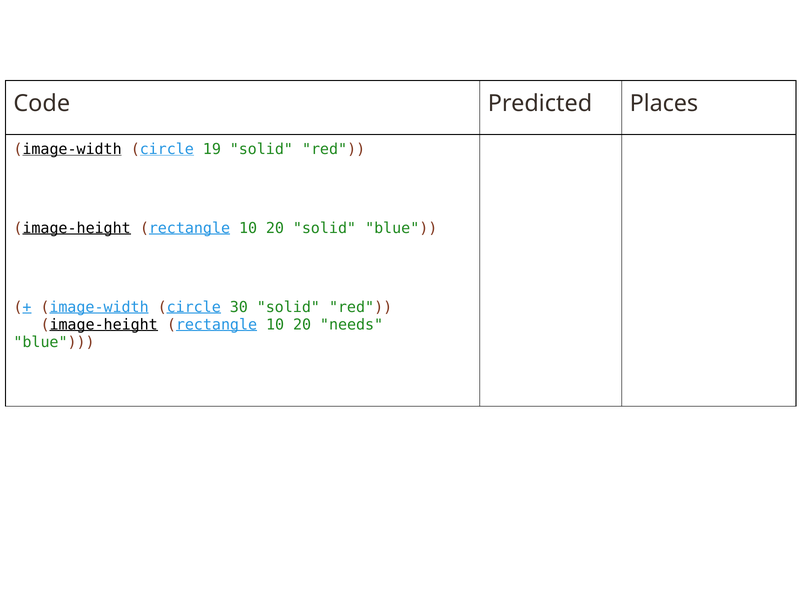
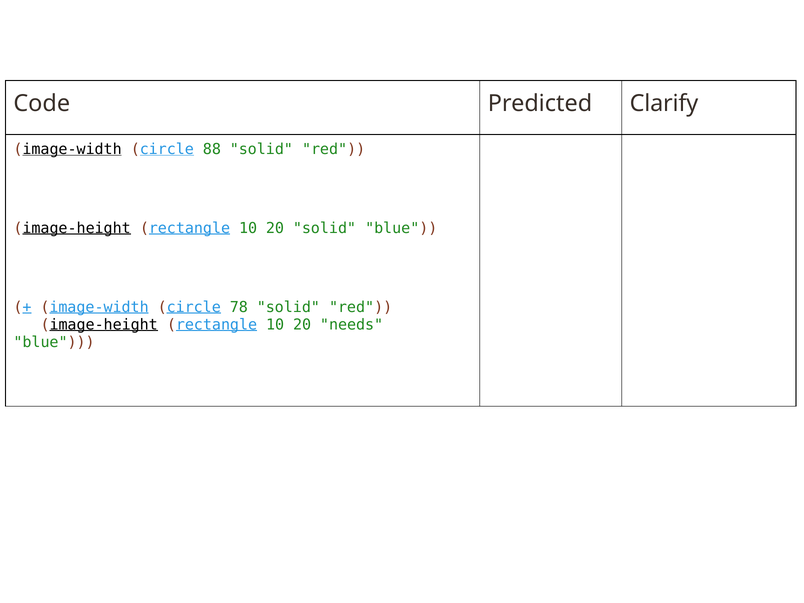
Places: Places -> Clarify
19: 19 -> 88
30: 30 -> 78
